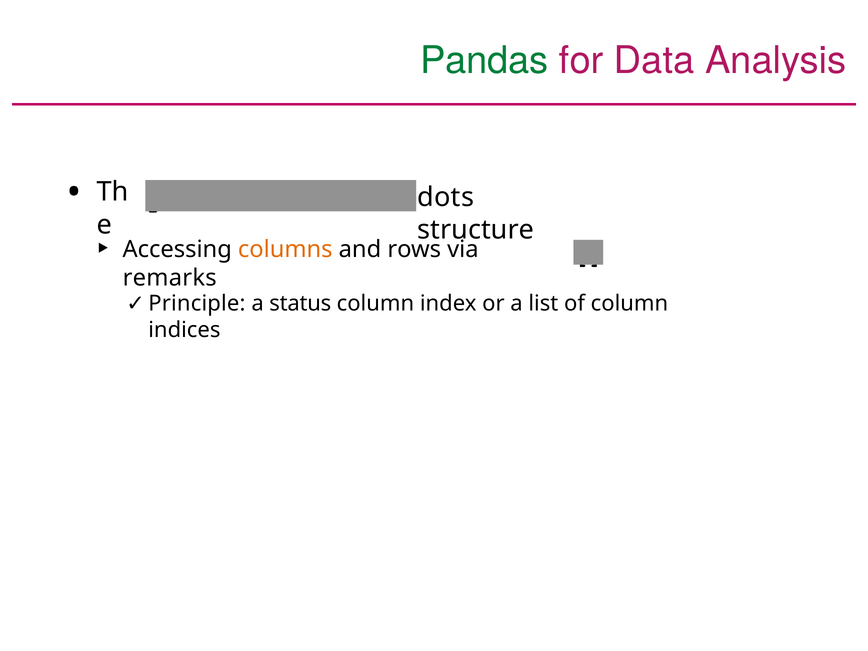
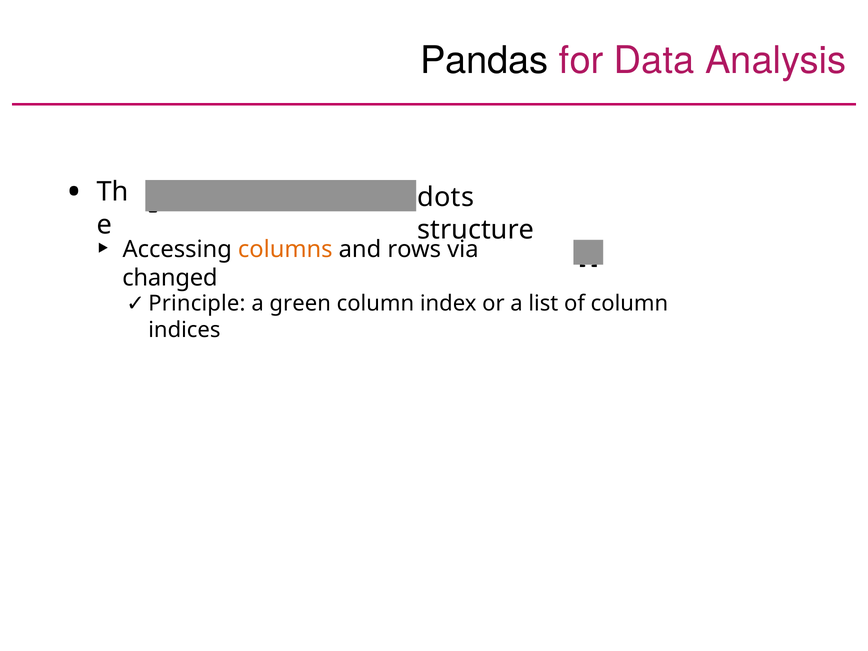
Pandas colour: green -> black
remarks: remarks -> changed
status: status -> green
